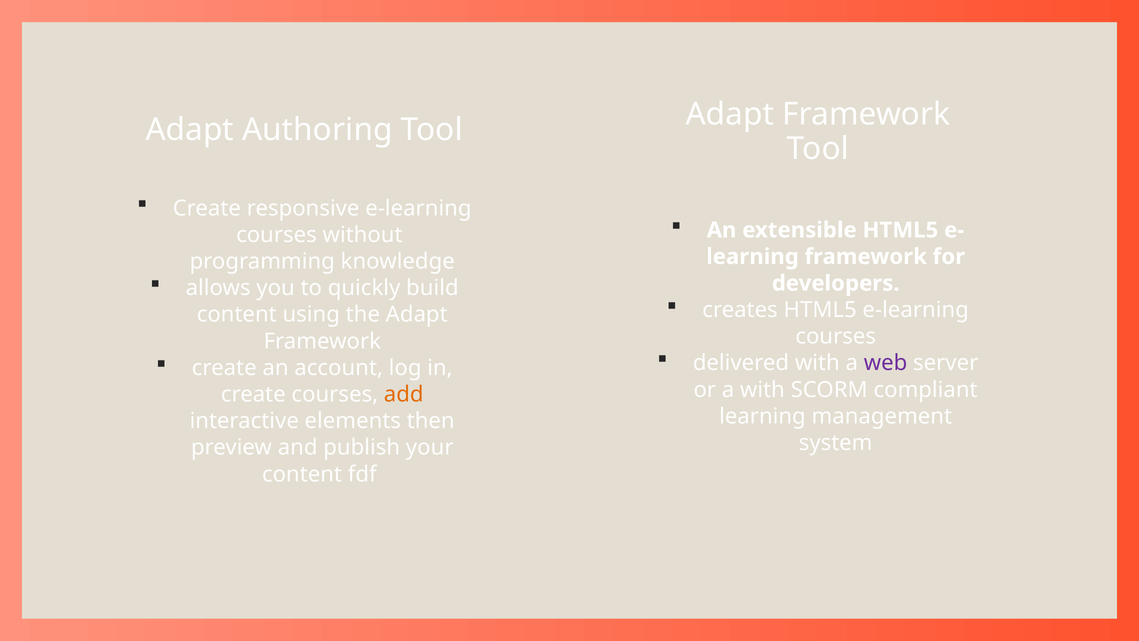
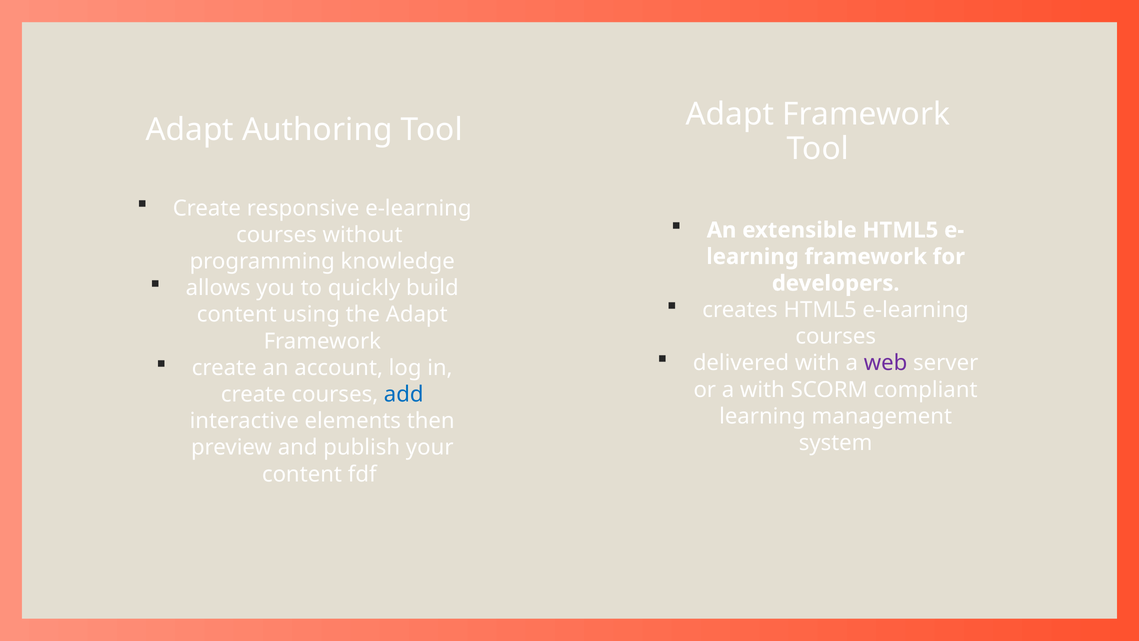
add colour: orange -> blue
